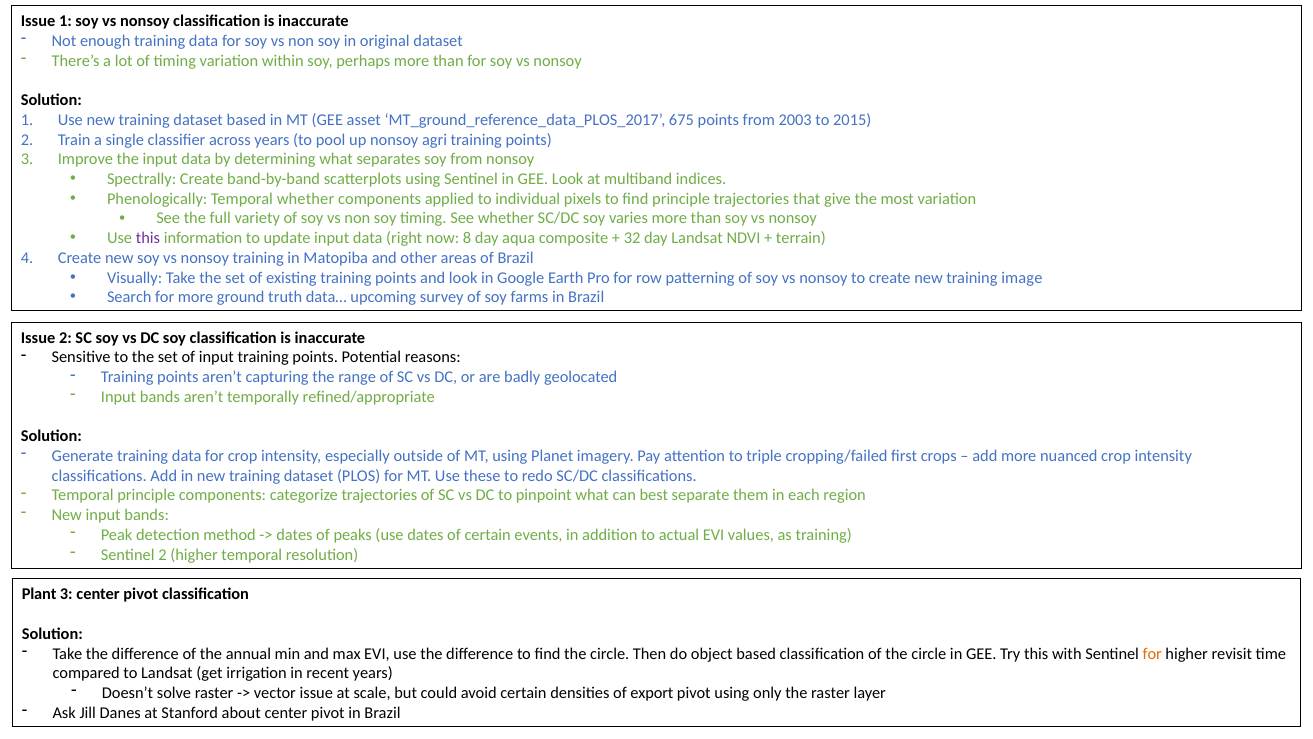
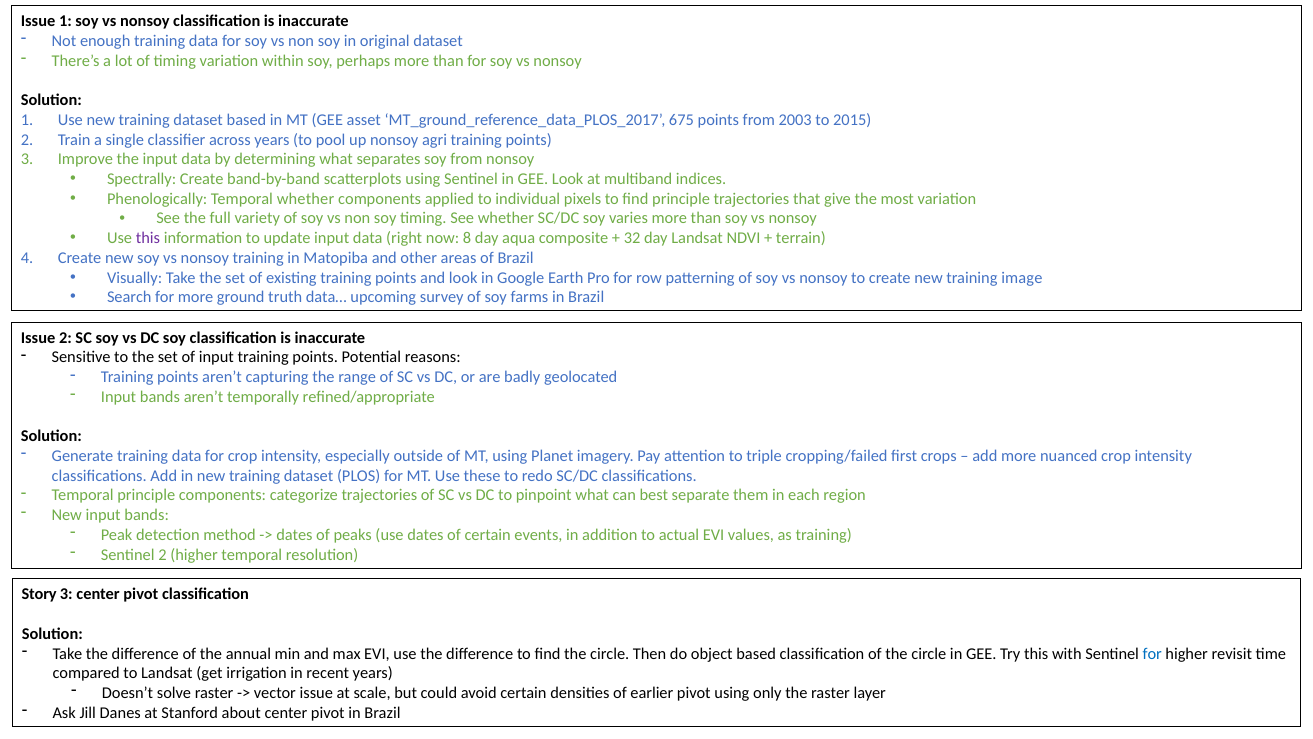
Plant: Plant -> Story
for at (1152, 653) colour: orange -> blue
export: export -> earlier
